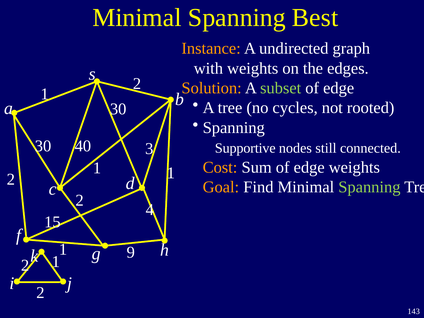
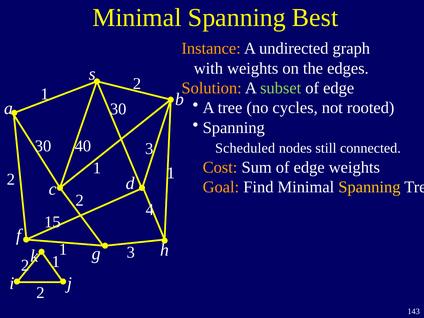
Supportive: Supportive -> Scheduled
Spanning at (369, 187) colour: light green -> yellow
1 9: 9 -> 3
